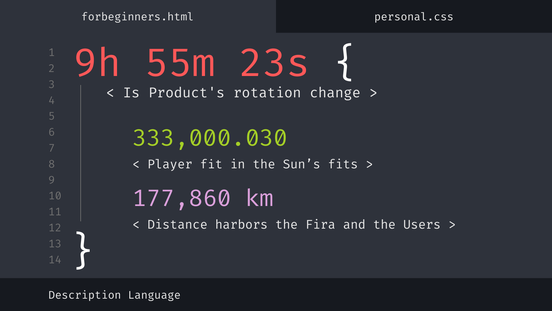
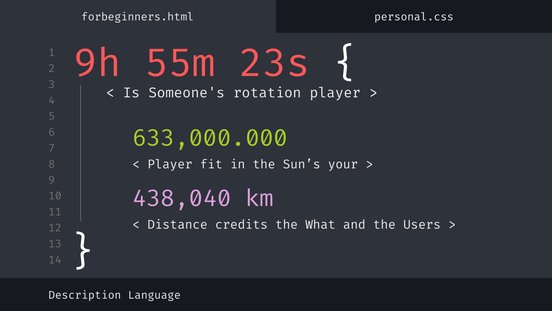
Product's: Product's -> Someone's
rotation change: change -> player
333,000.030: 333,000.030 -> 633,000.000
fits: fits -> your
177,860: 177,860 -> 438,040
harbors: harbors -> credits
Fira: Fira -> What
